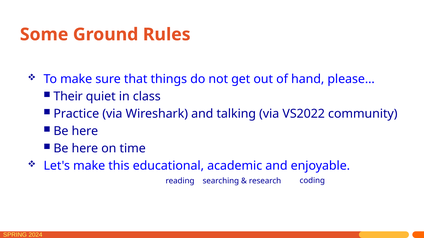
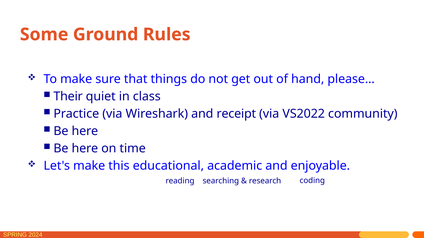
talking: talking -> receipt
